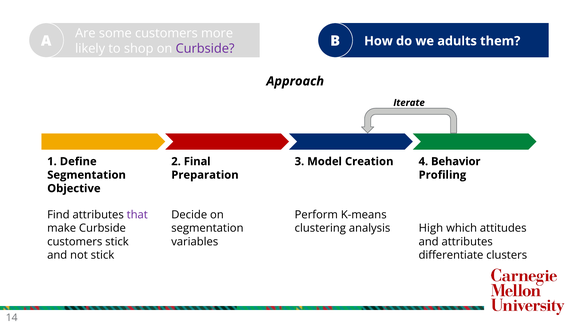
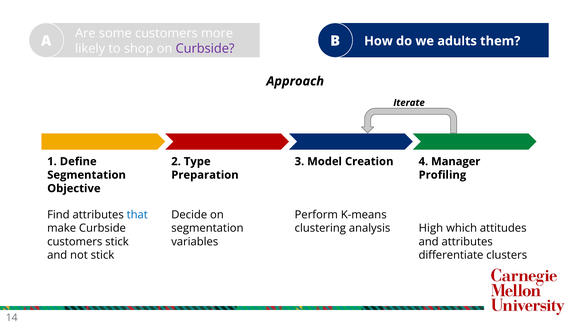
Final: Final -> Type
Behavior: Behavior -> Manager
that colour: purple -> blue
